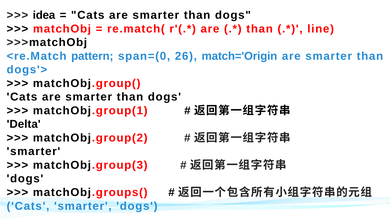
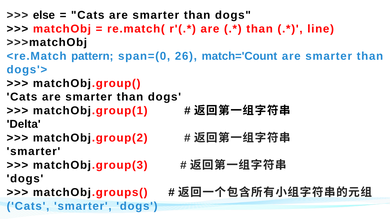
idea: idea -> else
match='Origin: match='Origin -> match='Count
